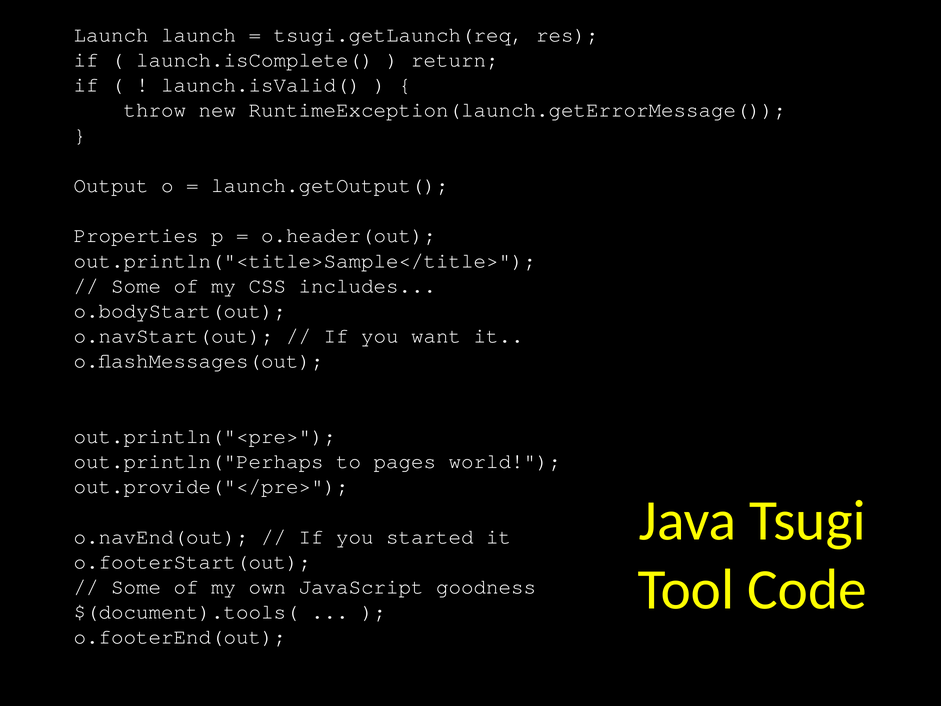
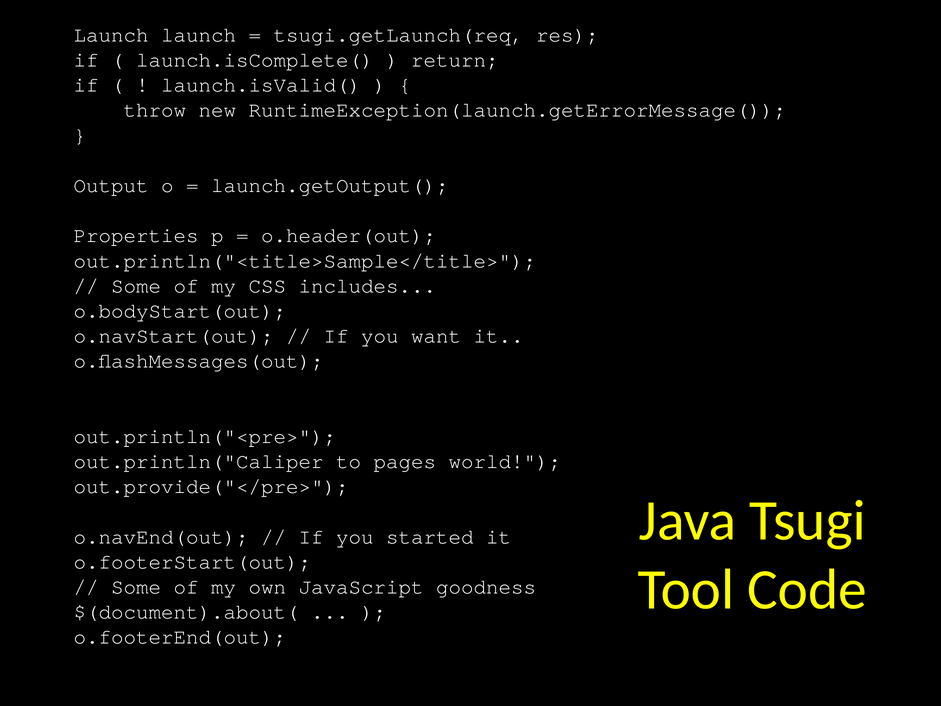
out.println("Perhaps: out.println("Perhaps -> out.println("Caliper
$(document).tools(: $(document).tools( -> $(document).about(
